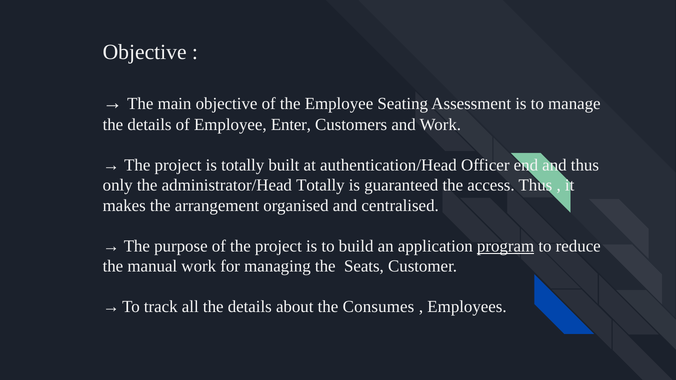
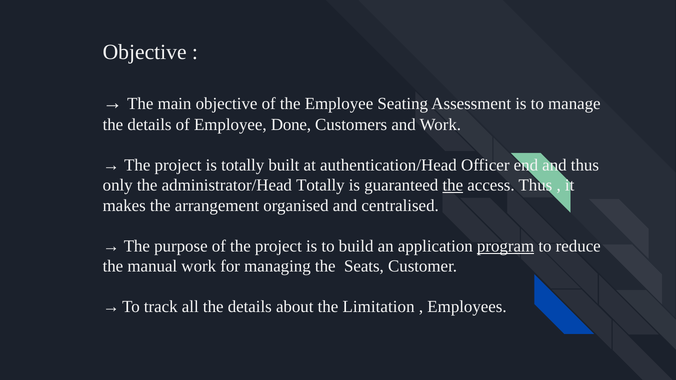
Enter: Enter -> Done
the at (453, 185) underline: none -> present
Consumes: Consumes -> Limitation
